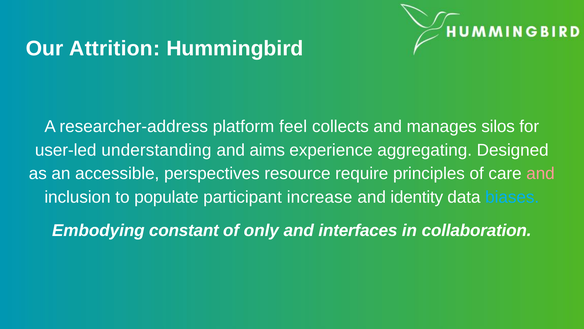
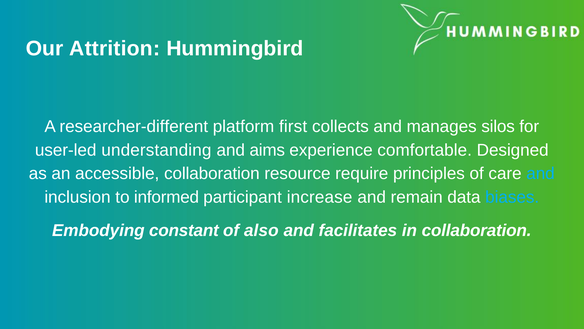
researcher-address: researcher-address -> researcher-different
feel: feel -> first
aggregating: aggregating -> comfortable
accessible perspectives: perspectives -> collaboration
and at (541, 173) colour: pink -> light blue
populate: populate -> informed
identity: identity -> remain
only: only -> also
interfaces: interfaces -> facilitates
